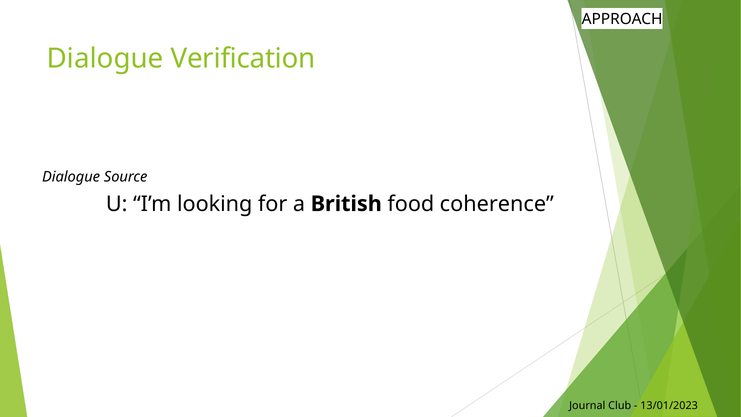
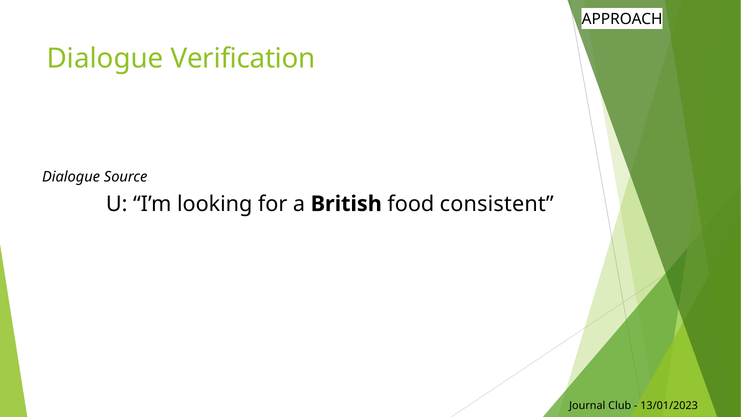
coherence: coherence -> consistent
